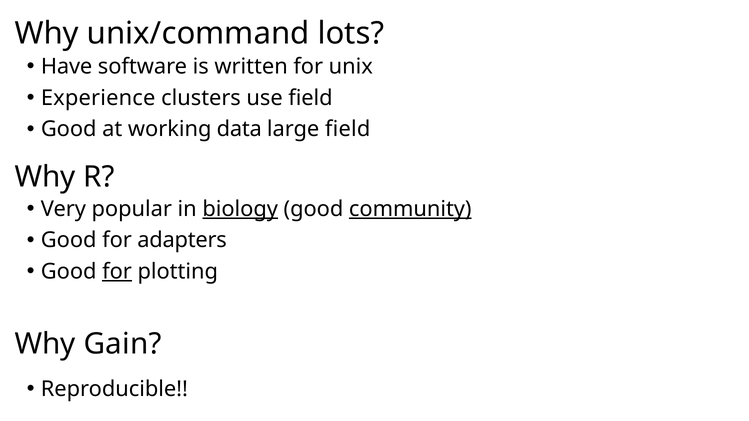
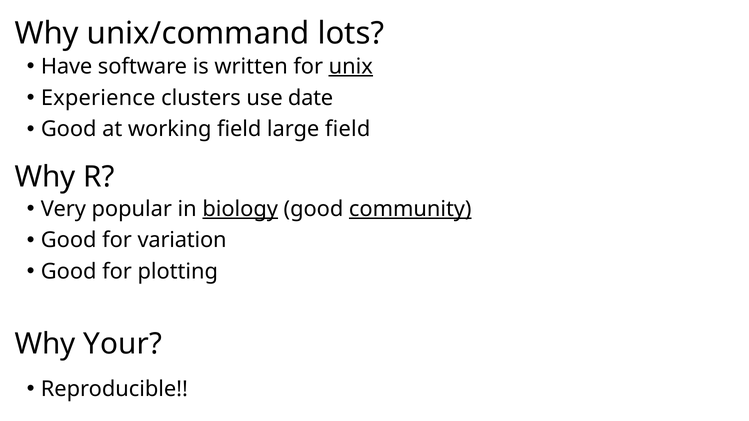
unix underline: none -> present
use field: field -> date
working data: data -> field
adapters: adapters -> variation
for at (117, 272) underline: present -> none
Gain: Gain -> Your
